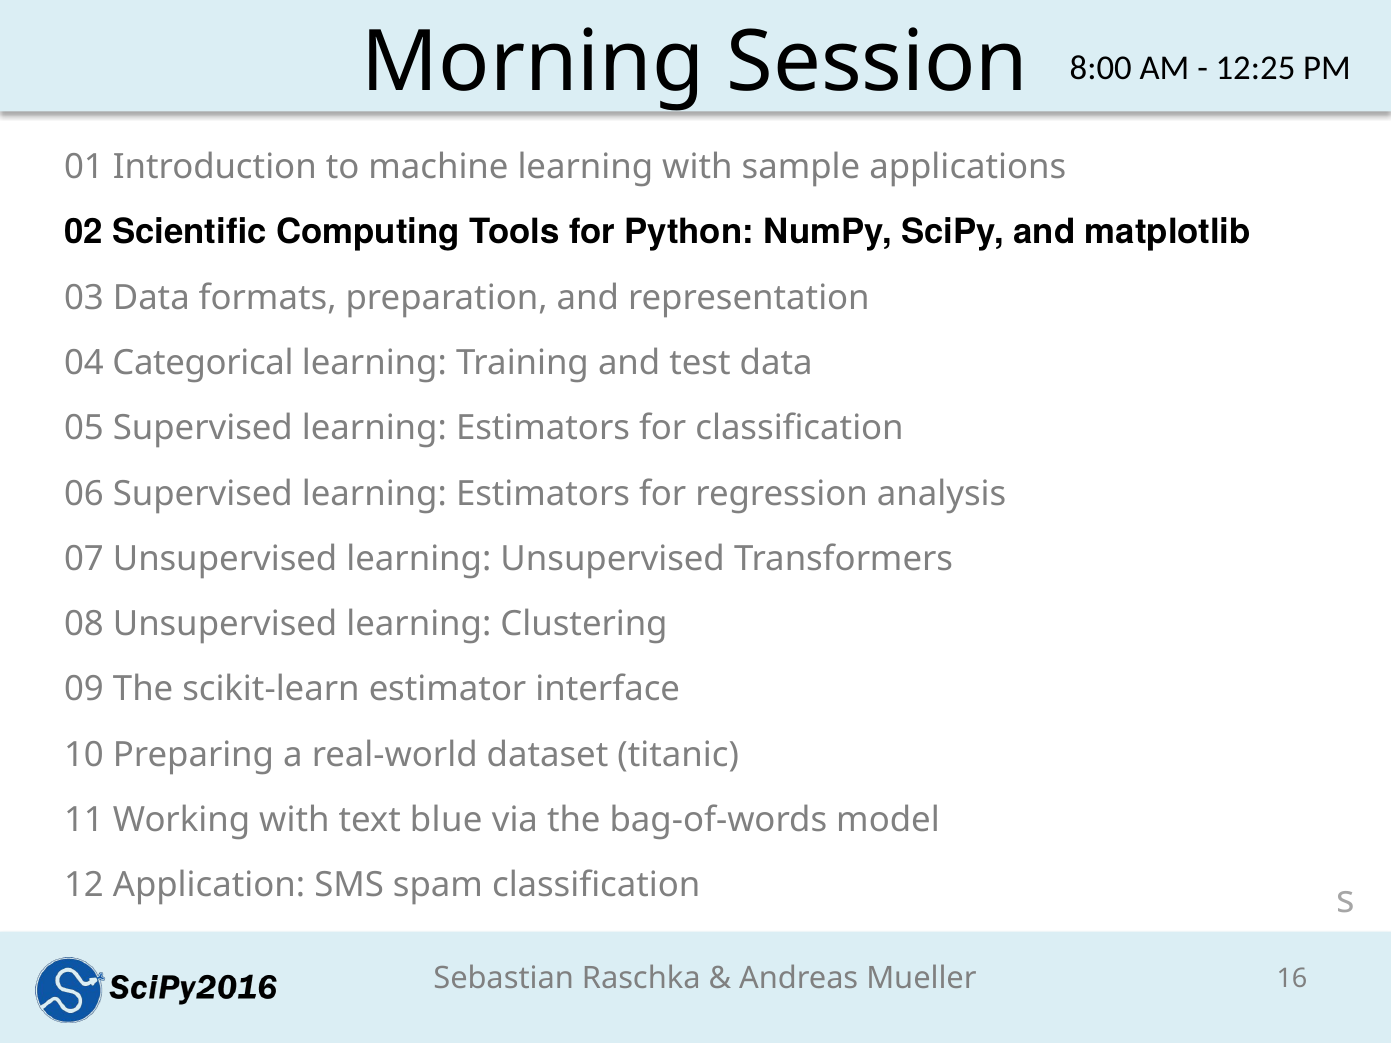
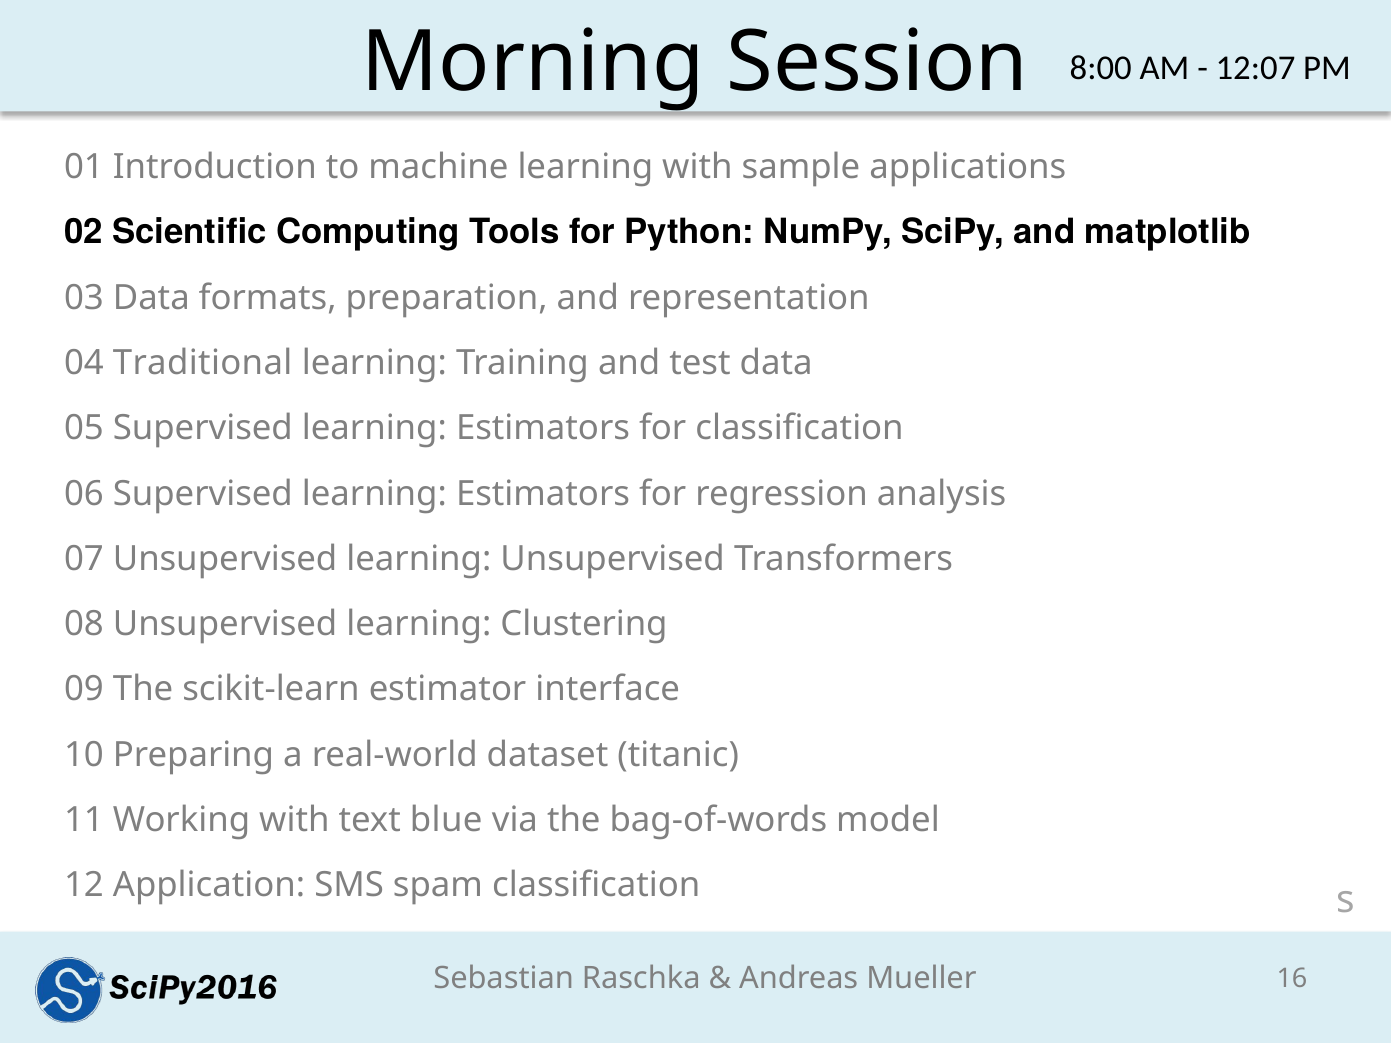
12:25: 12:25 -> 12:07
Categorical: Categorical -> Traditional
